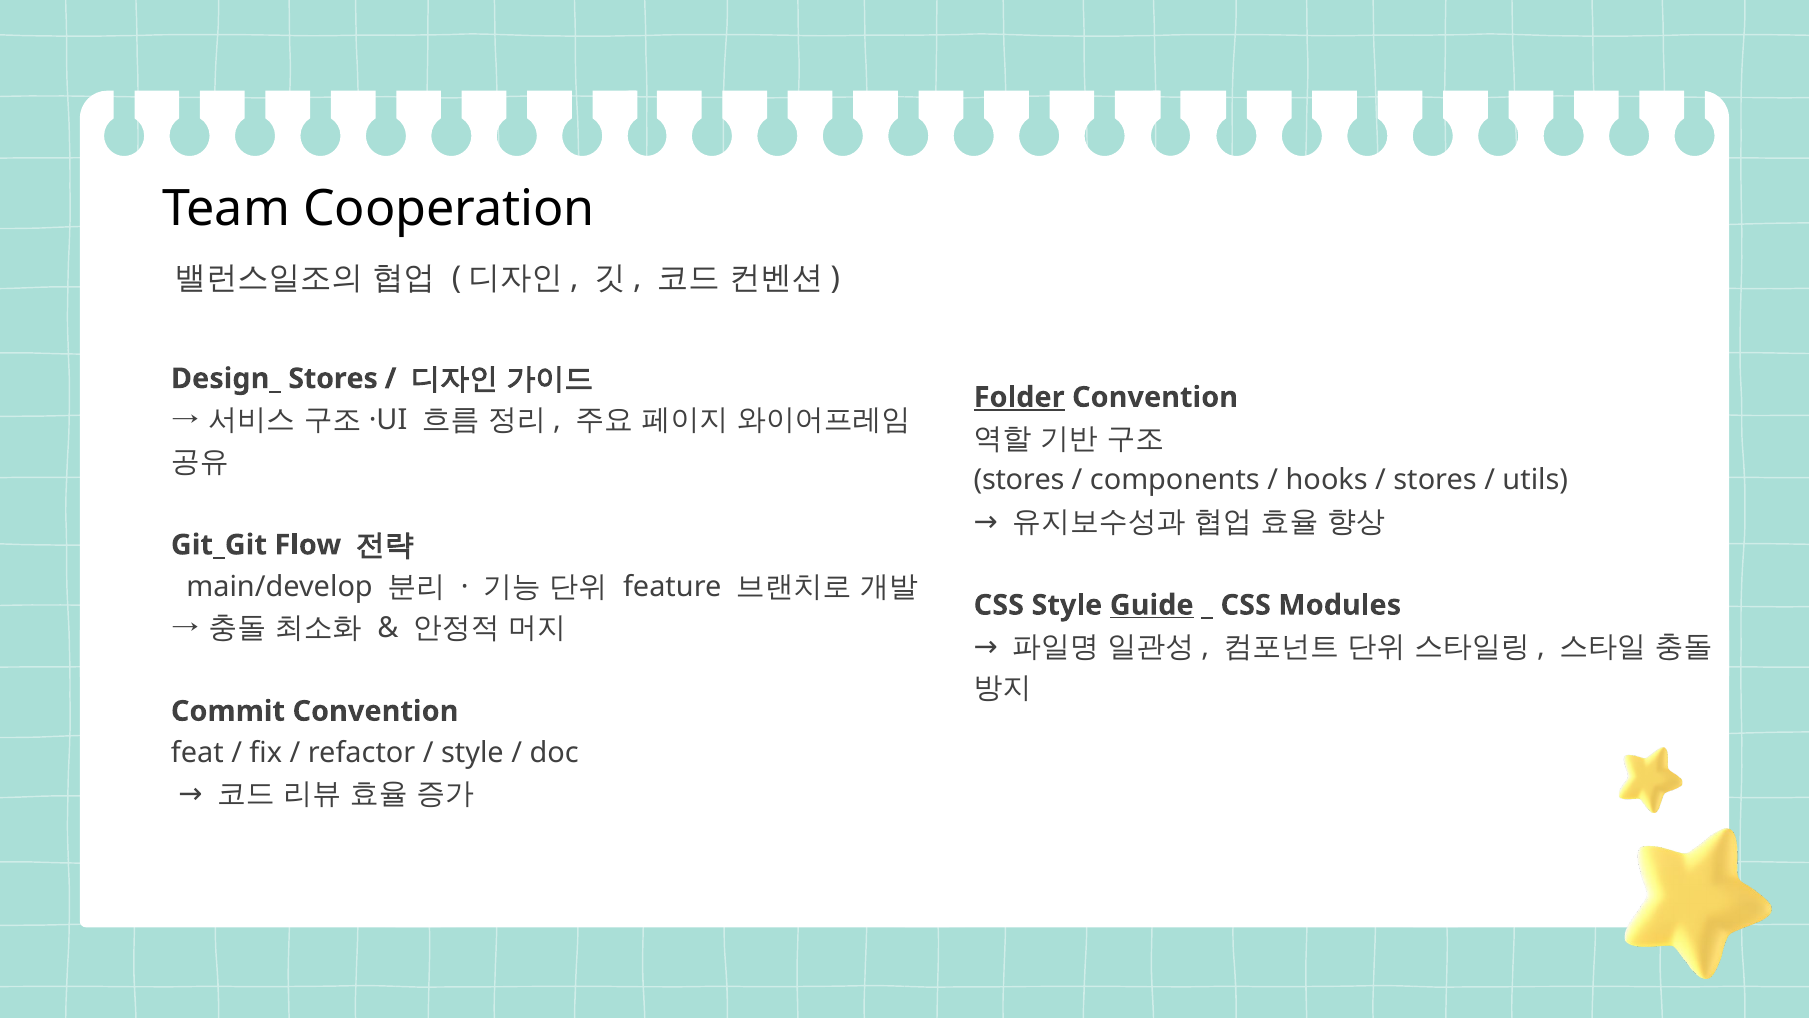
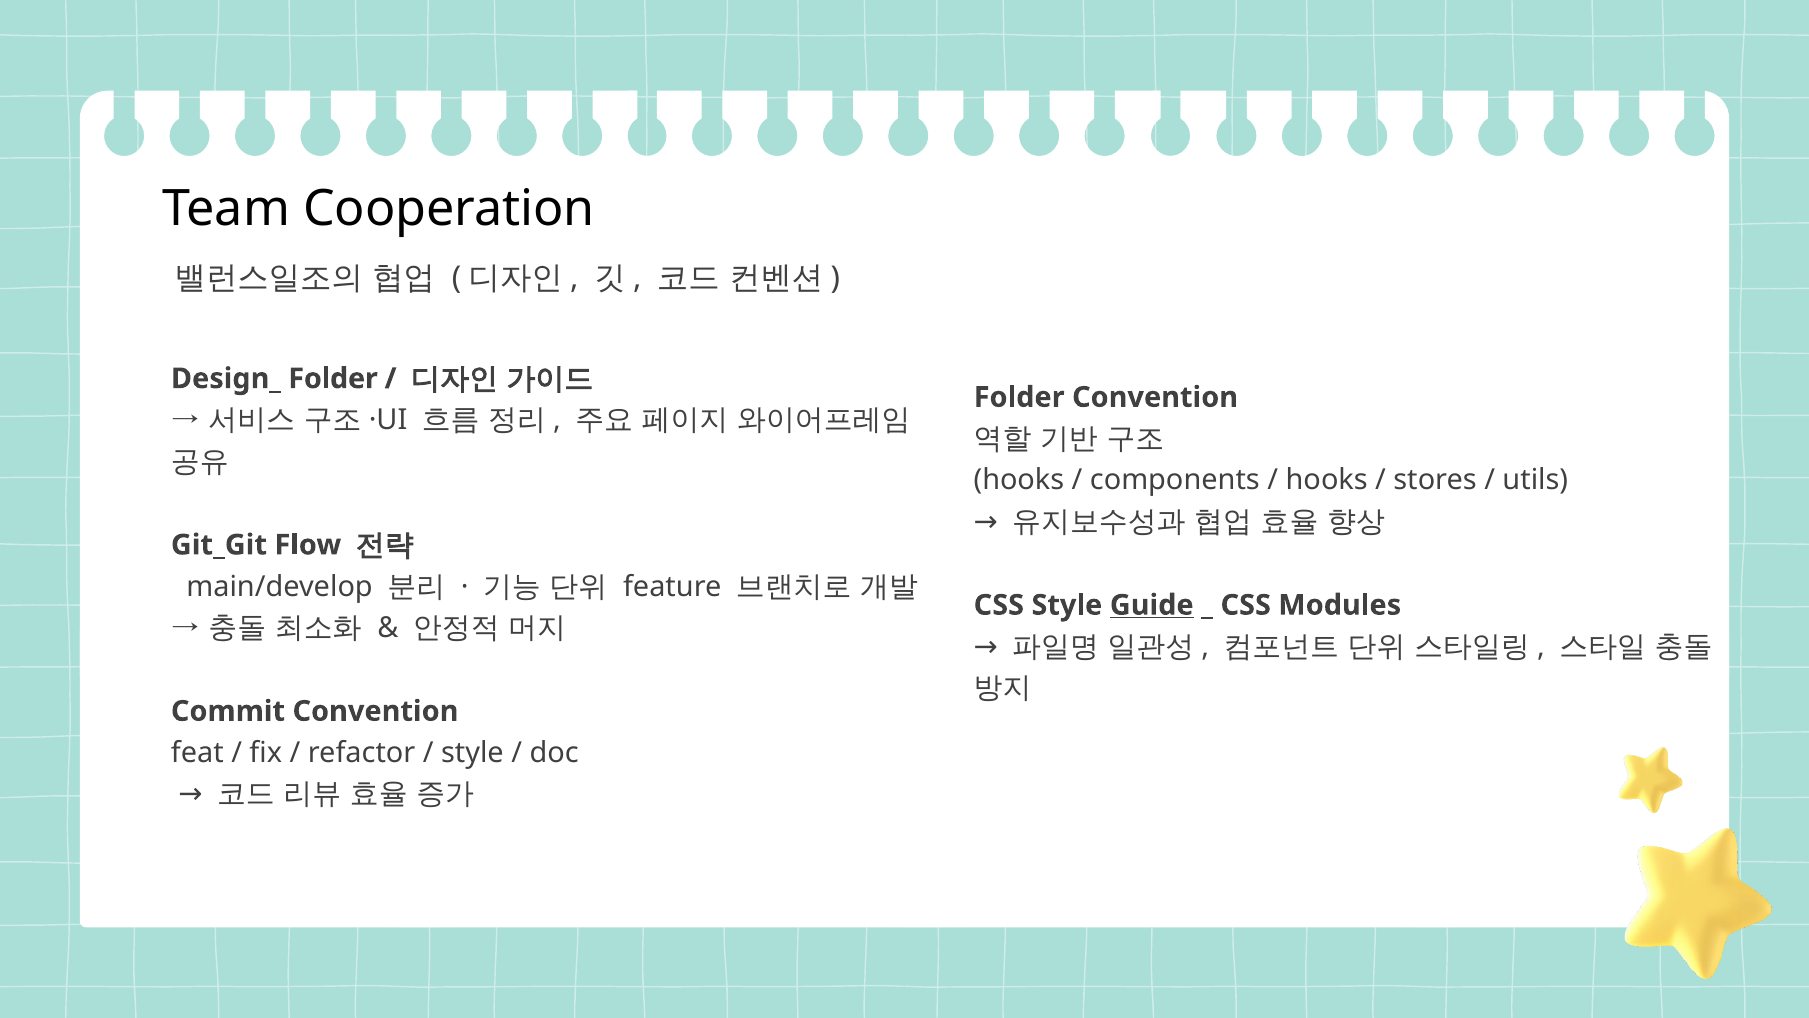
Design_ Stores: Stores -> Folder
Folder at (1019, 397) underline: present -> none
stores at (1019, 480): stores -> hooks
